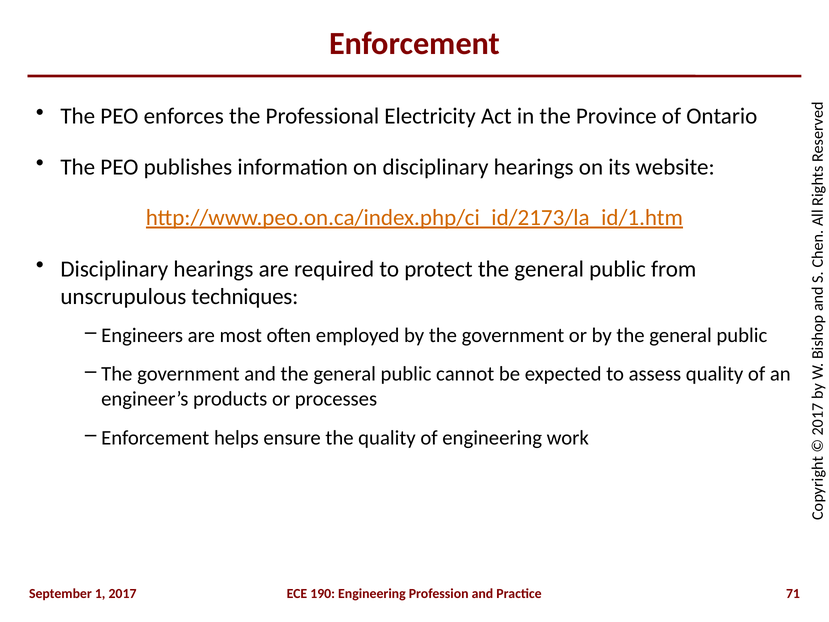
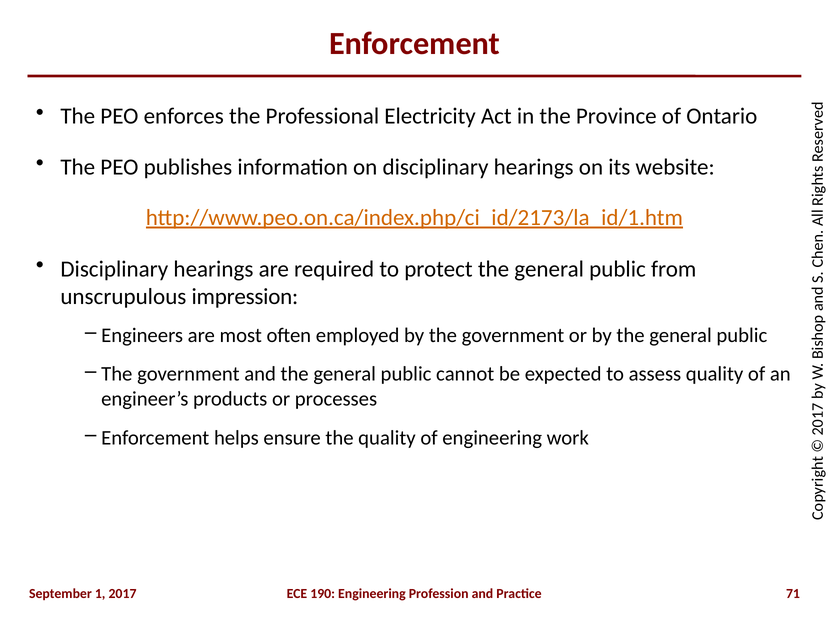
techniques: techniques -> impression
